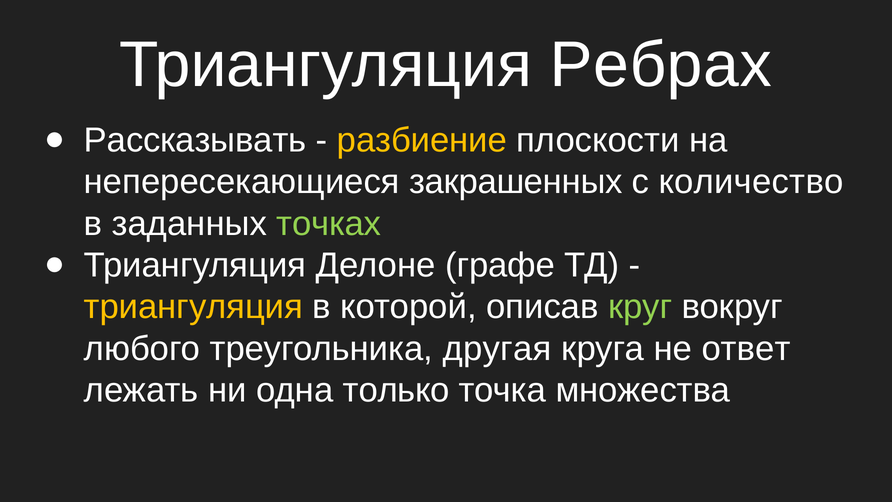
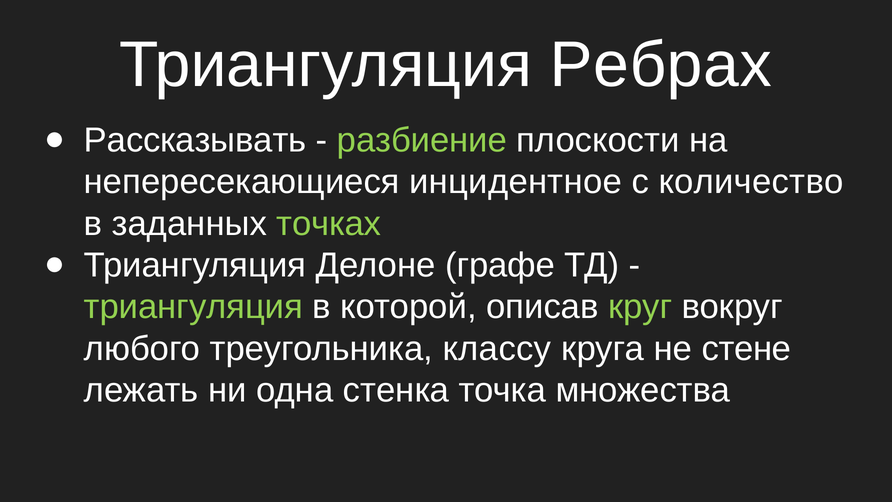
разбиение colour: yellow -> light green
закрашенных: закрашенных -> инцидентное
триангуляция at (193, 307) colour: yellow -> light green
другая: другая -> классу
ответ: ответ -> стене
только: только -> стенка
